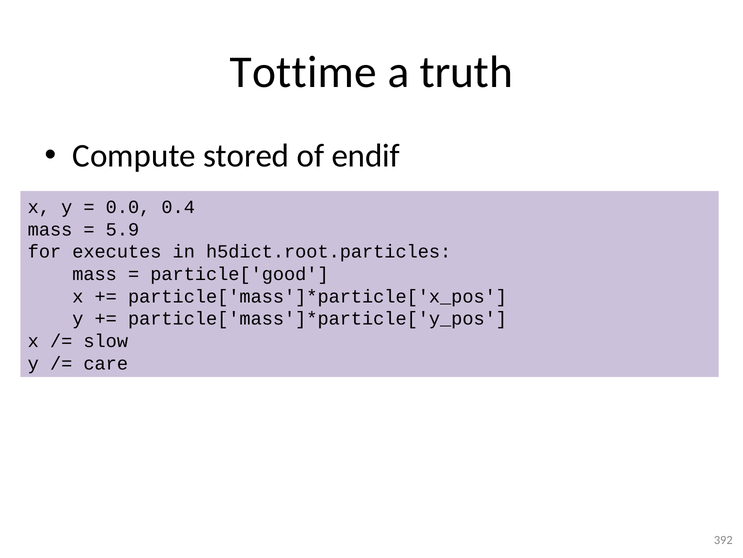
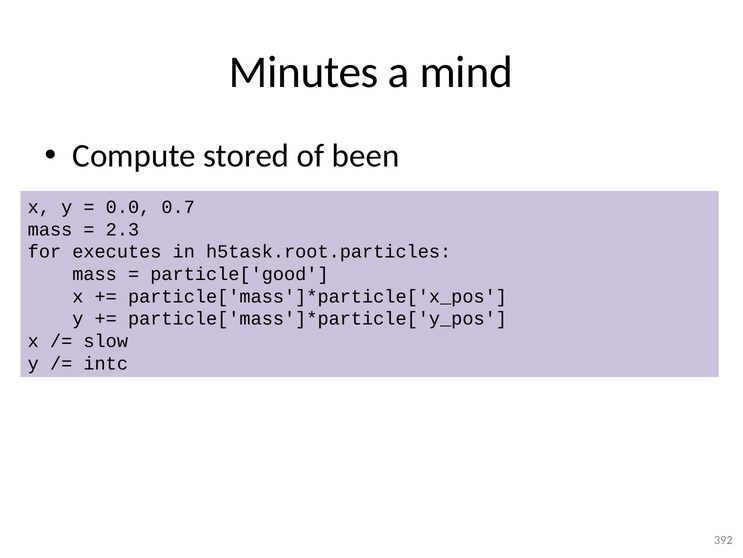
Tottime: Tottime -> Minutes
truth: truth -> mind
endif: endif -> been
0.4: 0.4 -> 0.7
5.9: 5.9 -> 2.3
h5dict.root.particles: h5dict.root.particles -> h5task.root.particles
care: care -> intc
